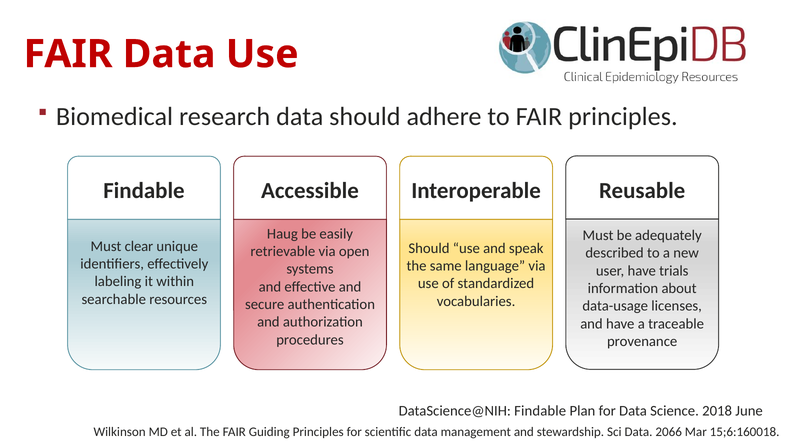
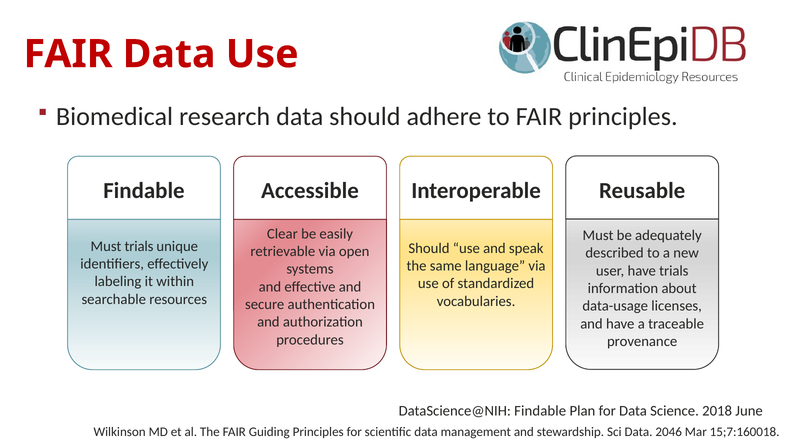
Haug: Haug -> Clear
Must clear: clear -> trials
2066: 2066 -> 2046
15;6:160018: 15;6:160018 -> 15;7:160018
